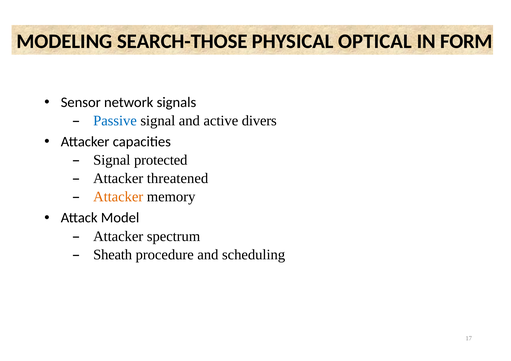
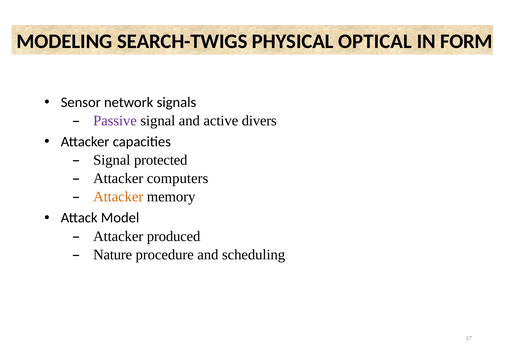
SEARCH-THOSE: SEARCH-THOSE -> SEARCH-TWIGS
Passive colour: blue -> purple
threatened: threatened -> computers
spectrum: spectrum -> produced
Sheath: Sheath -> Nature
